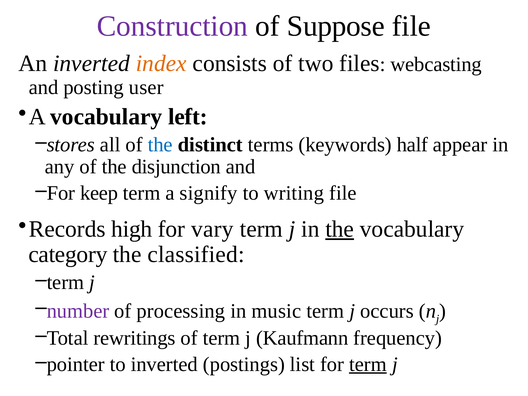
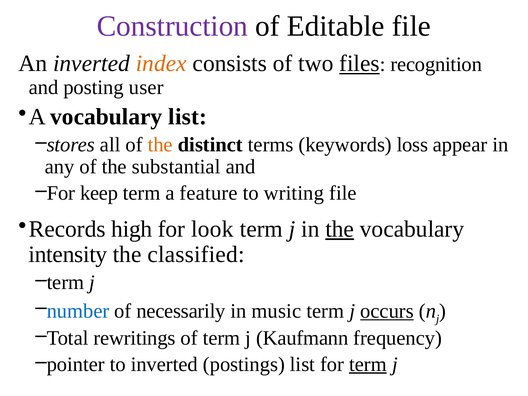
Suppose: Suppose -> Editable
files underline: none -> present
webcasting: webcasting -> recognition
vocabulary left: left -> list
the at (160, 145) colour: blue -> orange
half: half -> loss
disjunction: disjunction -> substantial
signify: signify -> feature
vary: vary -> look
category: category -> intensity
number colour: purple -> blue
processing: processing -> necessarily
occurs underline: none -> present
